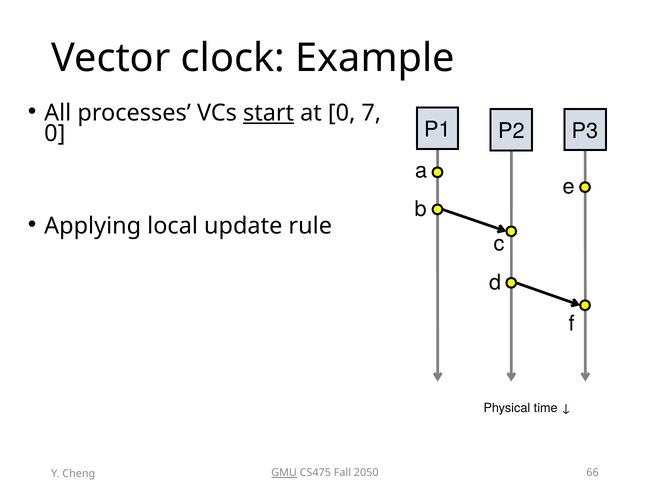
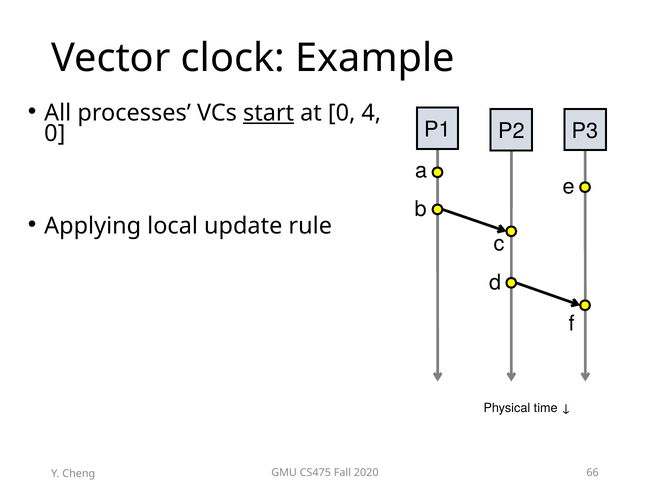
7: 7 -> 4
GMU underline: present -> none
2050: 2050 -> 2020
